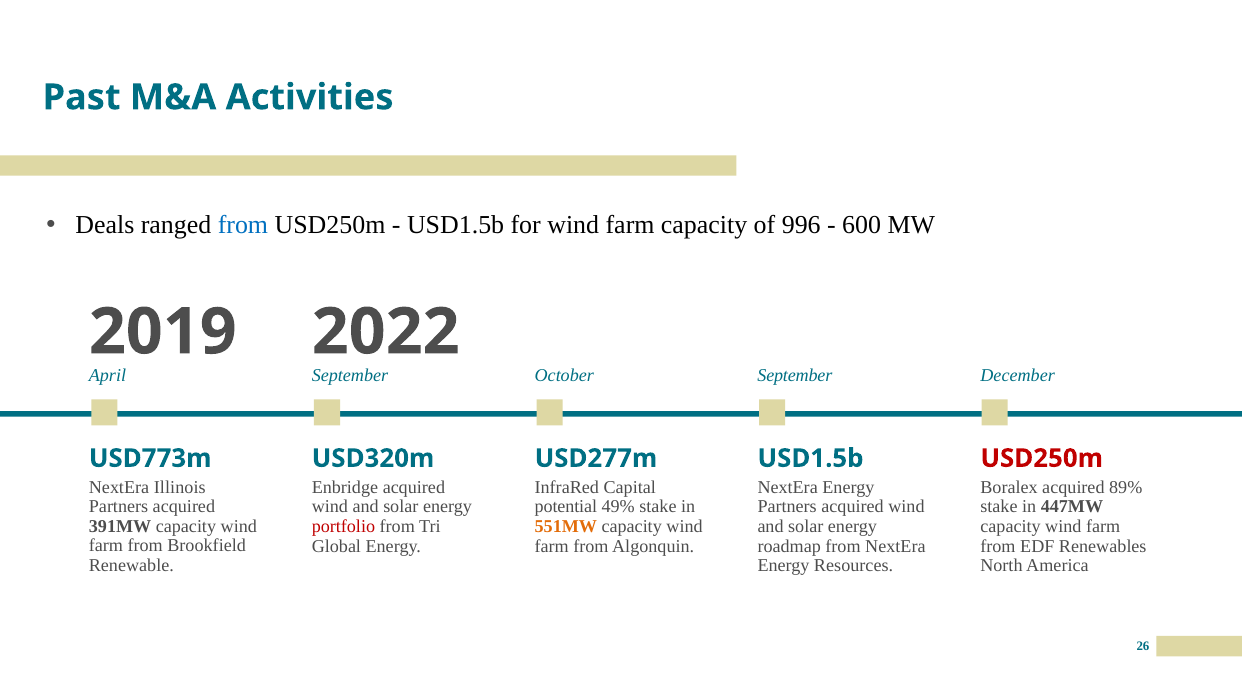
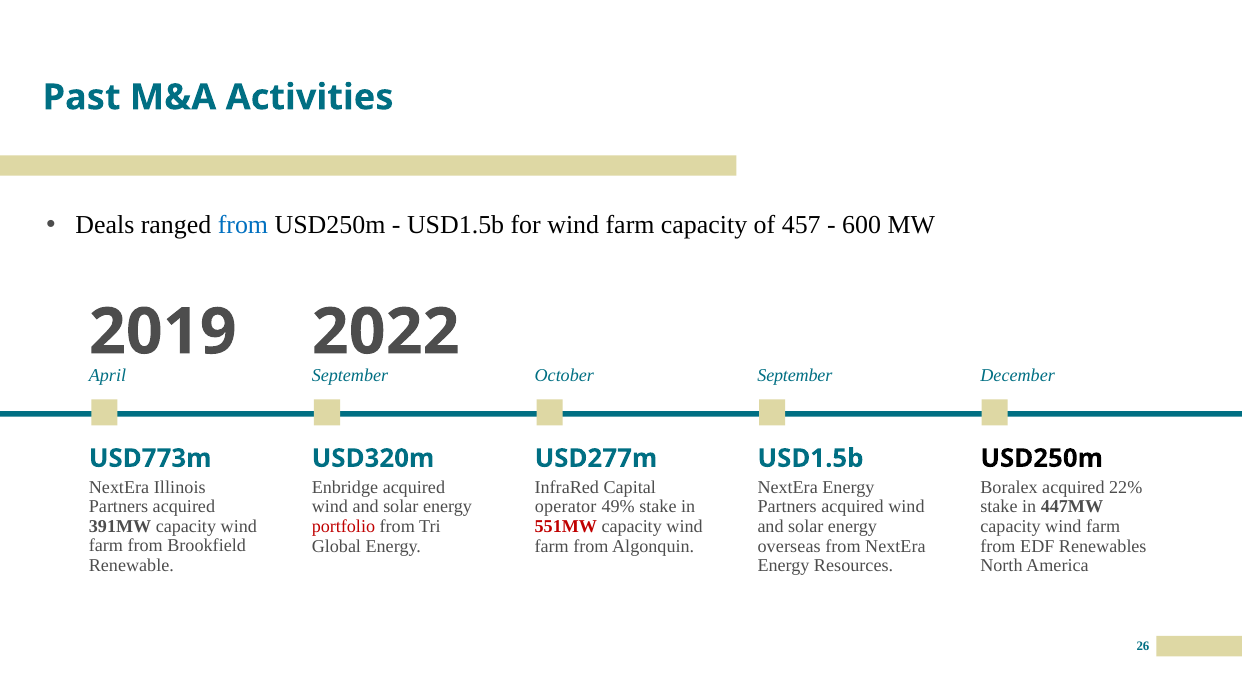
996: 996 -> 457
USD250m at (1042, 459) colour: red -> black
89%: 89% -> 22%
potential: potential -> operator
551MW colour: orange -> red
roadmap: roadmap -> overseas
